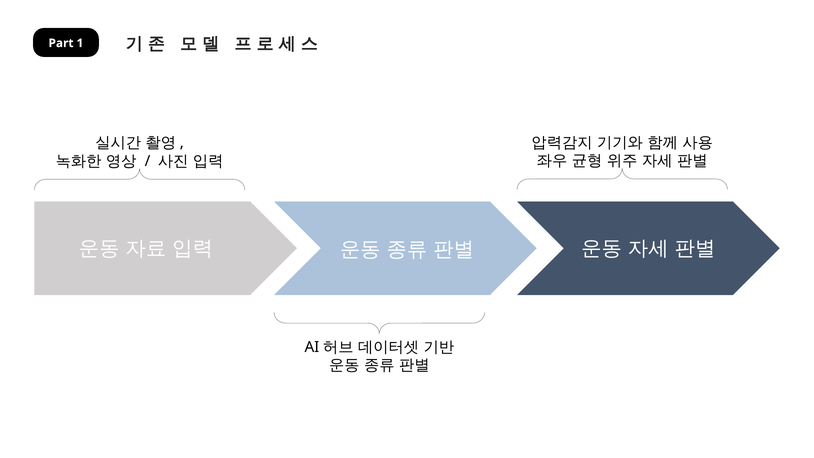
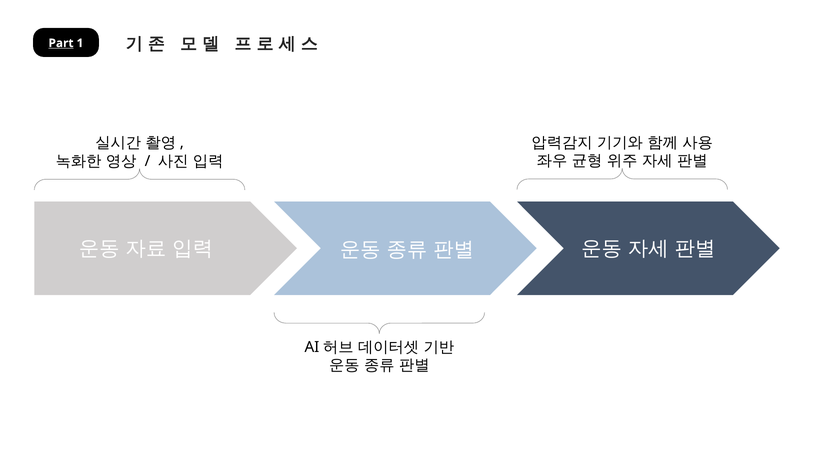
Part underline: none -> present
